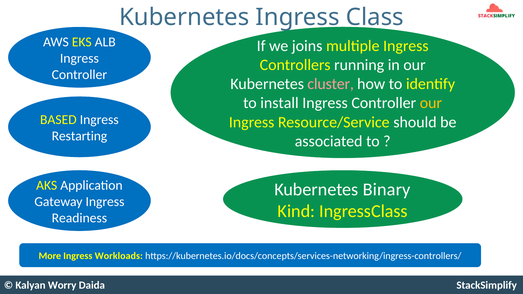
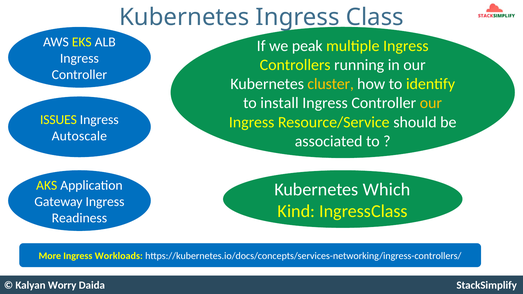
joins: joins -> peak
cluster colour: pink -> yellow
BASED: BASED -> ISSUES
Restarting: Restarting -> Autoscale
Binary: Binary -> Which
